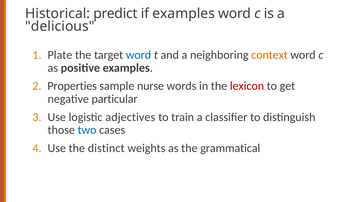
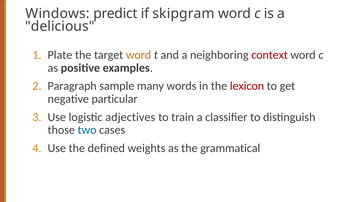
Historical: Historical -> Windows
if examples: examples -> skipgram
word at (138, 55) colour: blue -> orange
context colour: orange -> red
Properties: Properties -> Paragraph
nurse: nurse -> many
distinct: distinct -> defined
